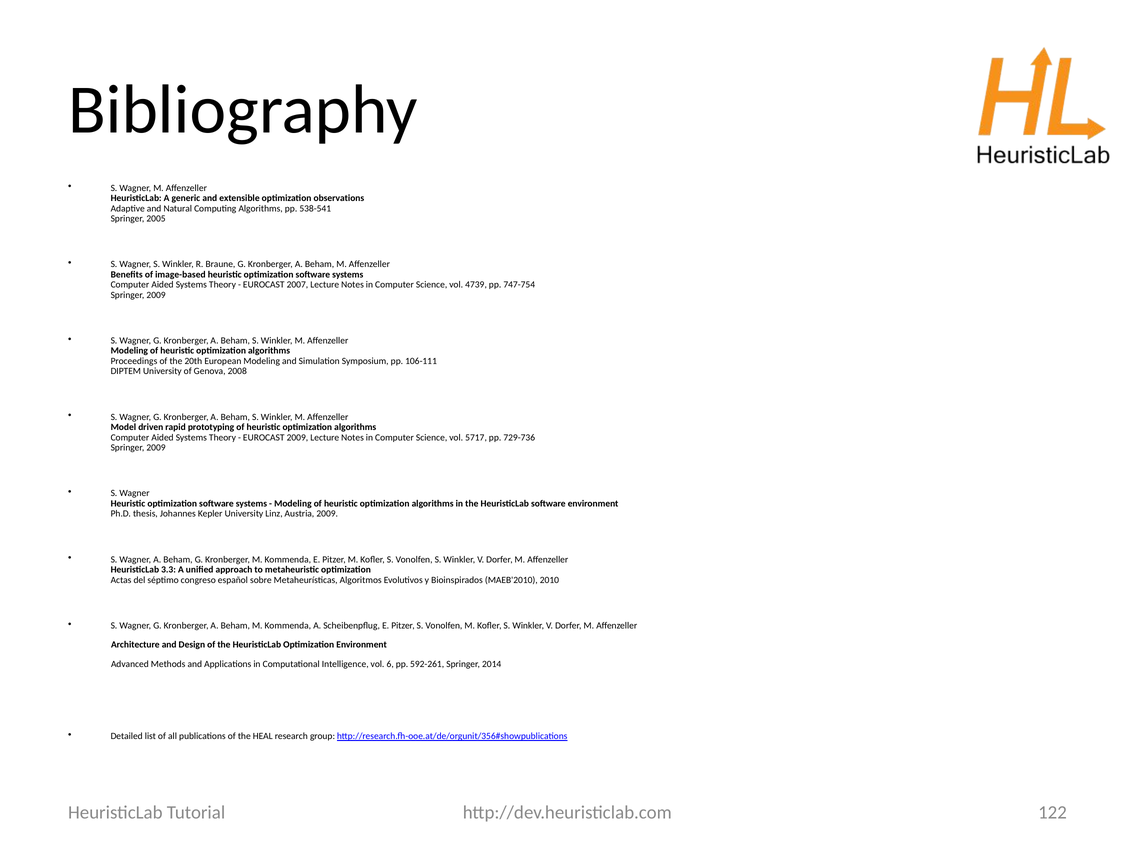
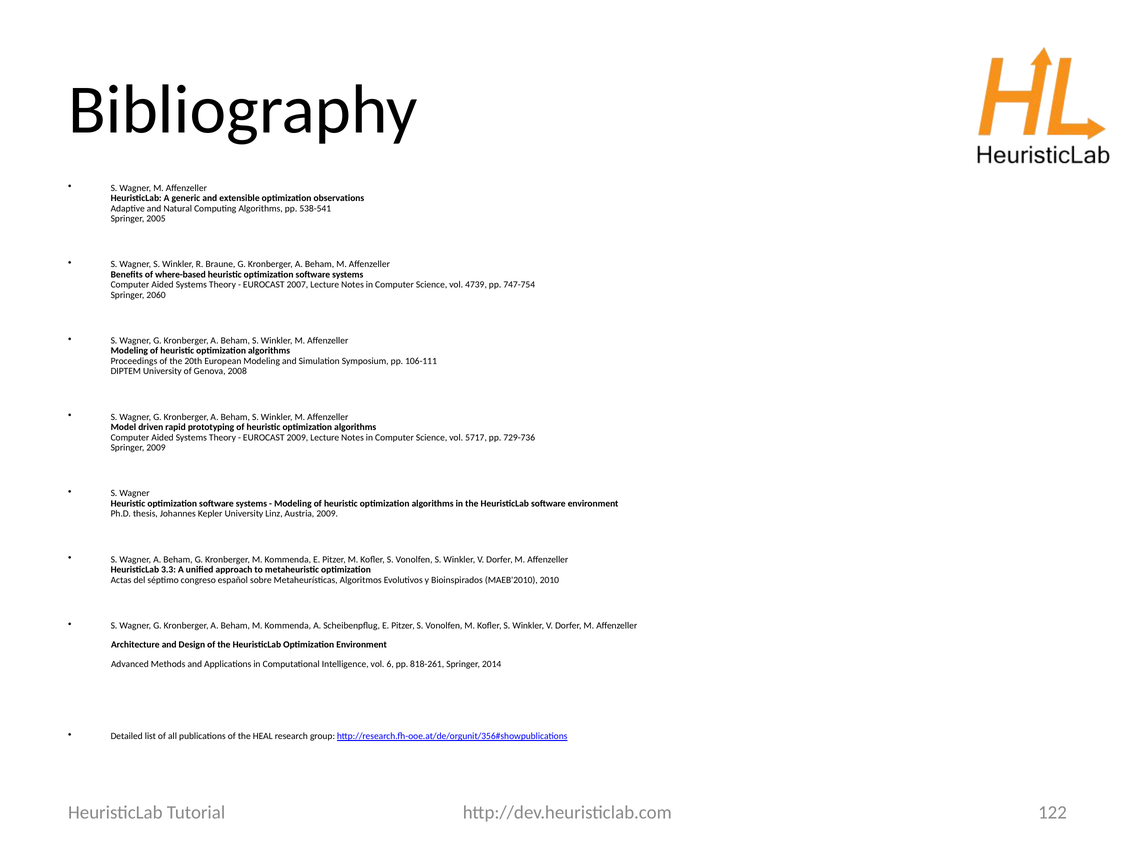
image-based: image-based -> where-based
2009 at (156, 295): 2009 -> 2060
592-261: 592-261 -> 818-261
